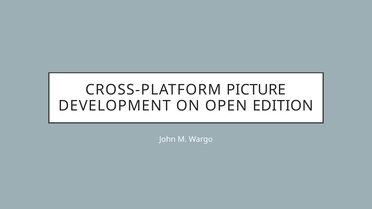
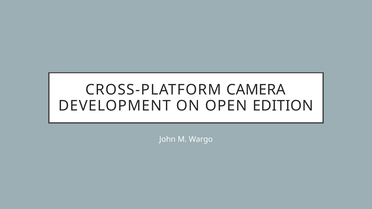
PICTURE: PICTURE -> CAMERA
